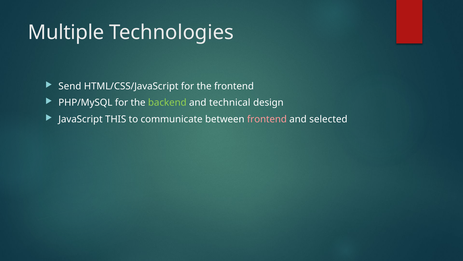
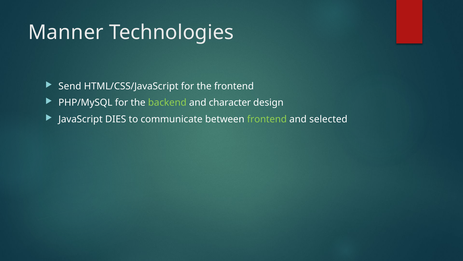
Multiple: Multiple -> Manner
technical: technical -> character
THIS: THIS -> DIES
frontend at (267, 119) colour: pink -> light green
